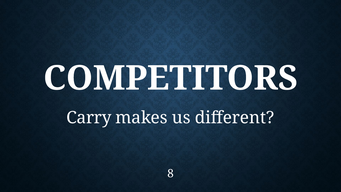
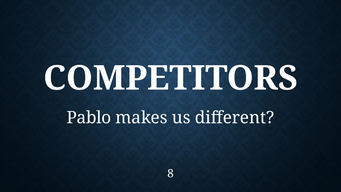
Carry: Carry -> Pablo
